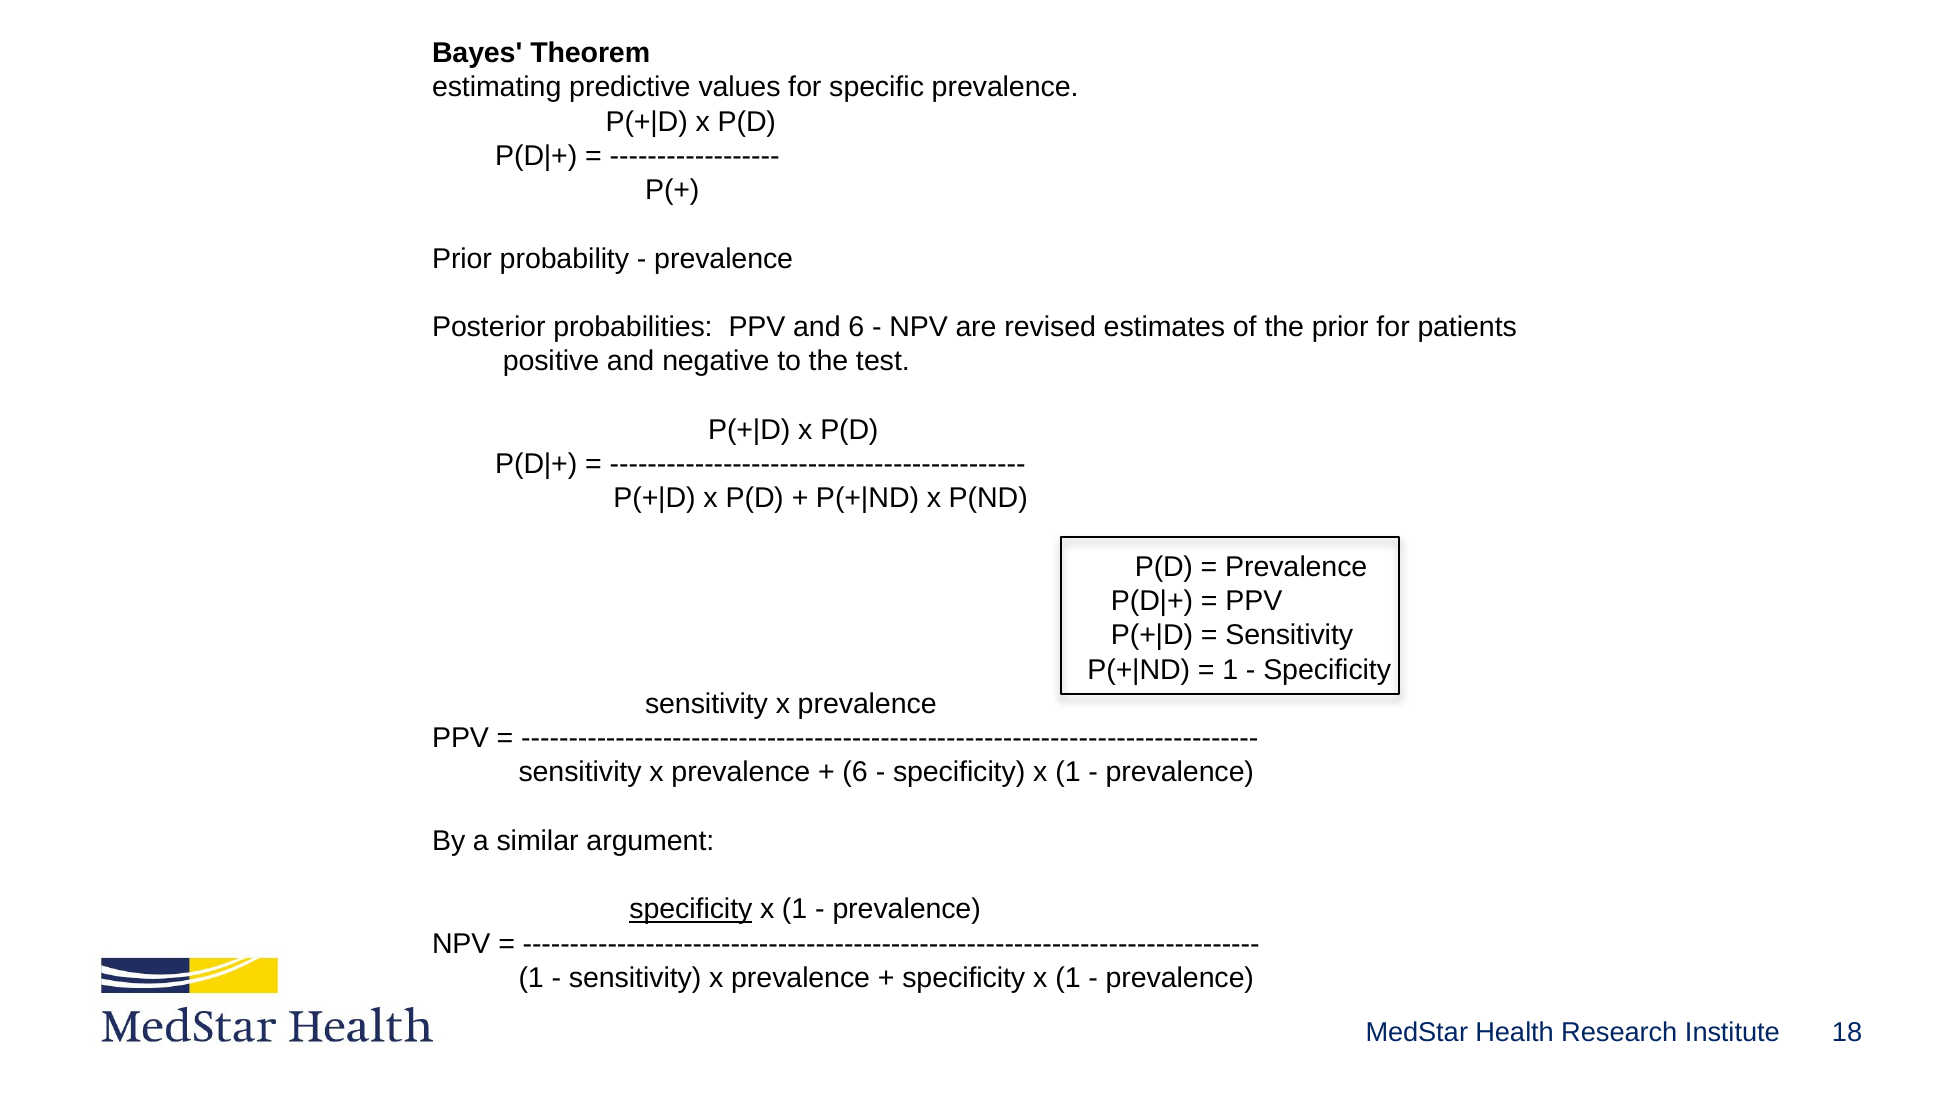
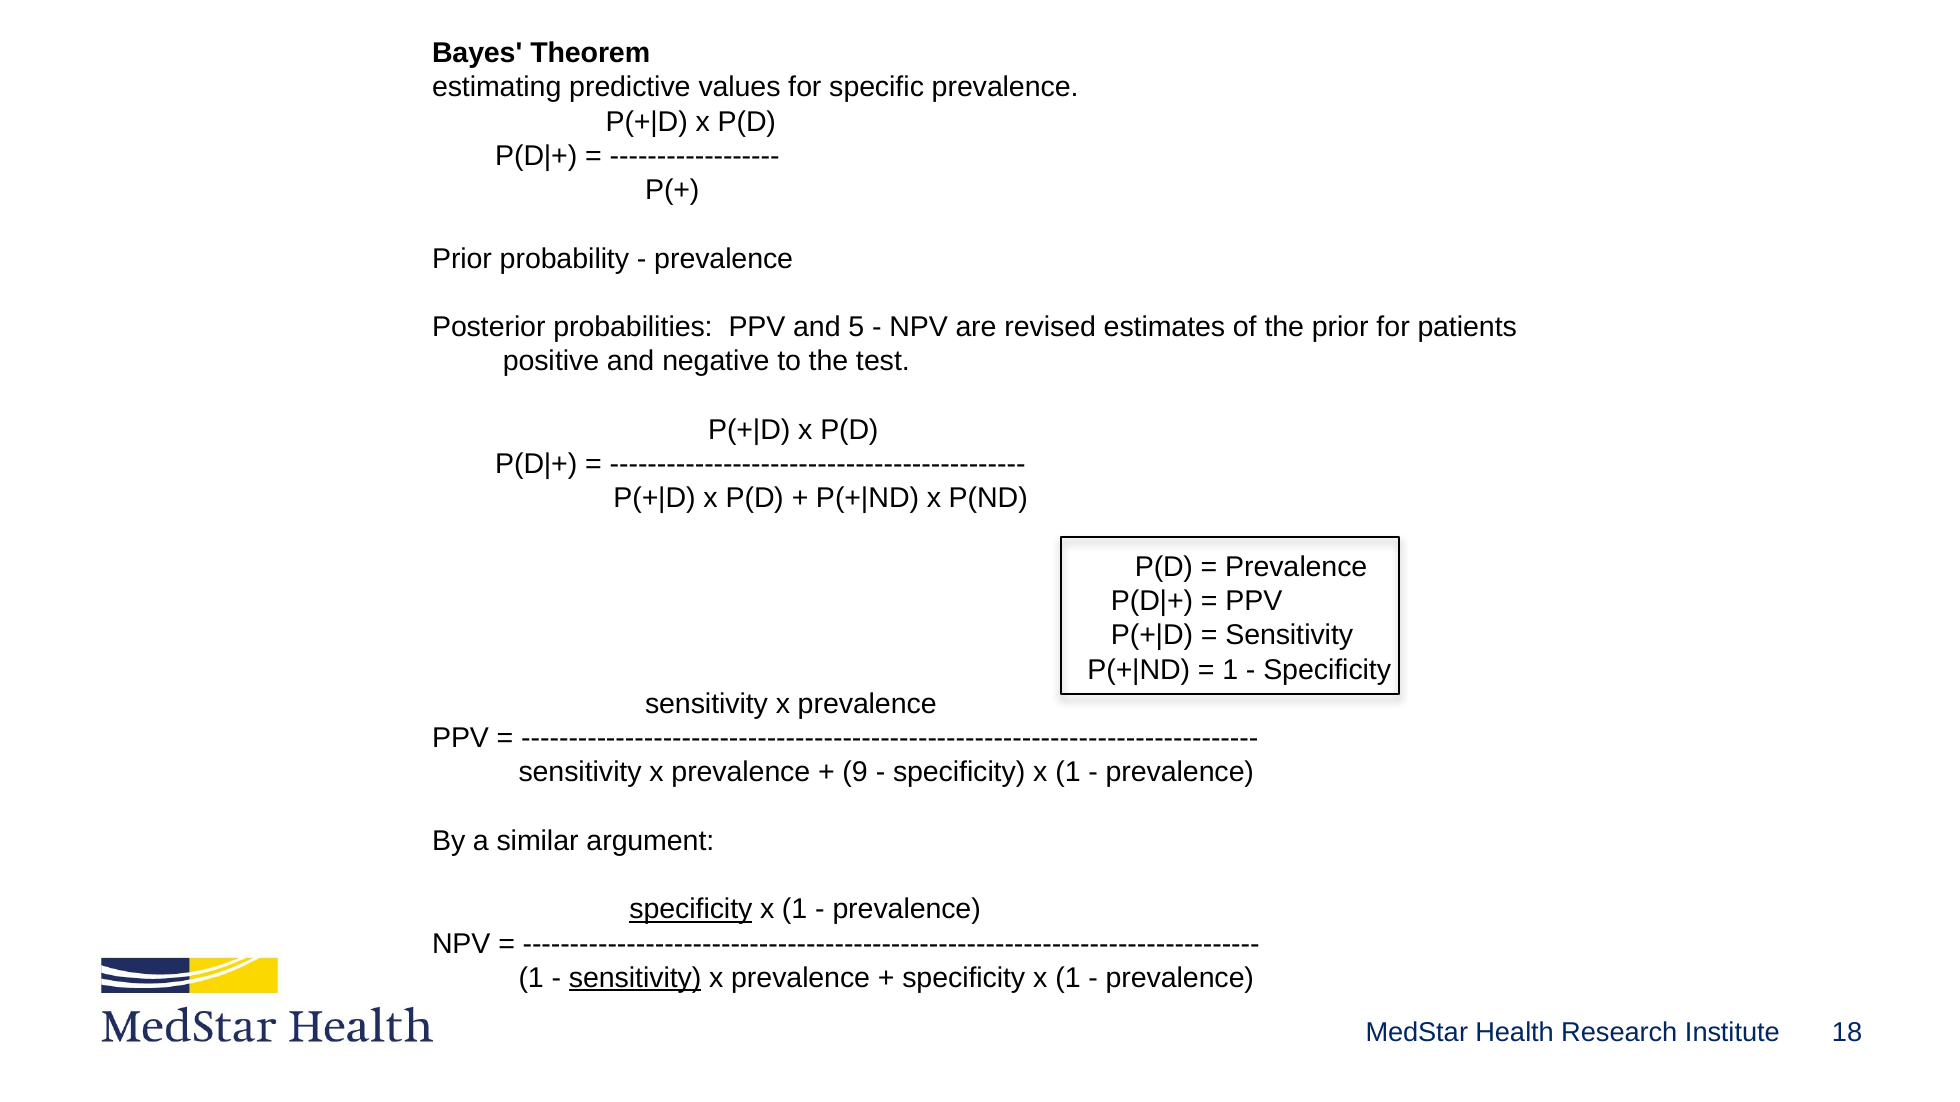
and 6: 6 -> 5
6 at (855, 773): 6 -> 9
sensitivity at (635, 978) underline: none -> present
